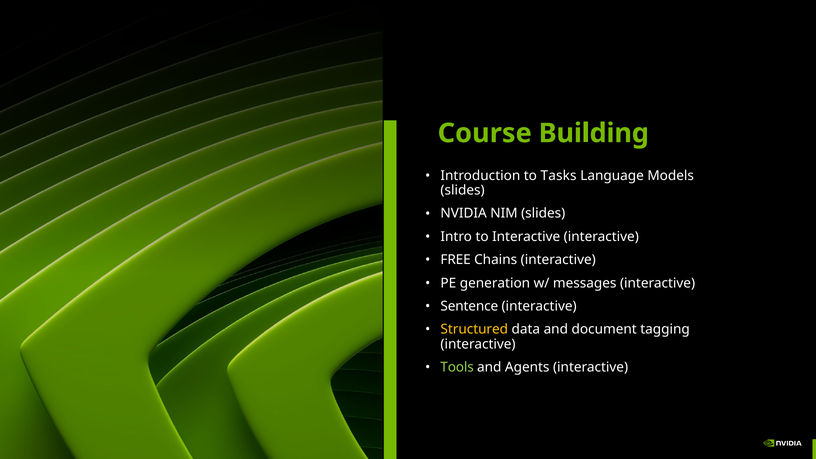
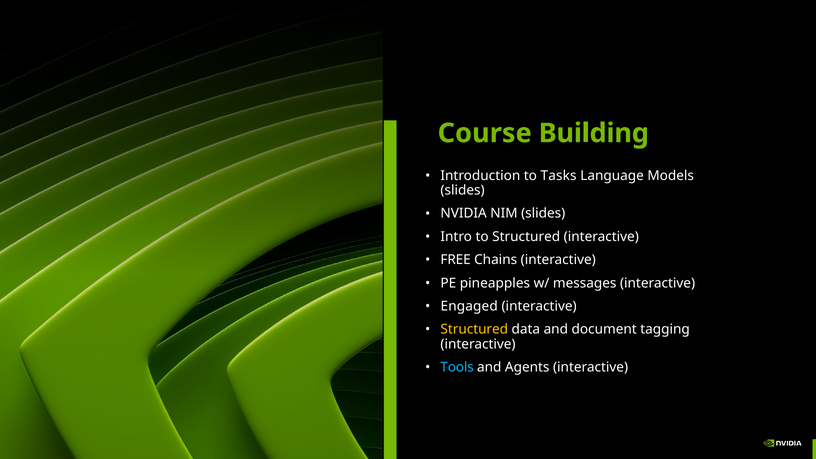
to Interactive: Interactive -> Structured
generation: generation -> pineapples
Sentence: Sentence -> Engaged
Tools colour: light green -> light blue
